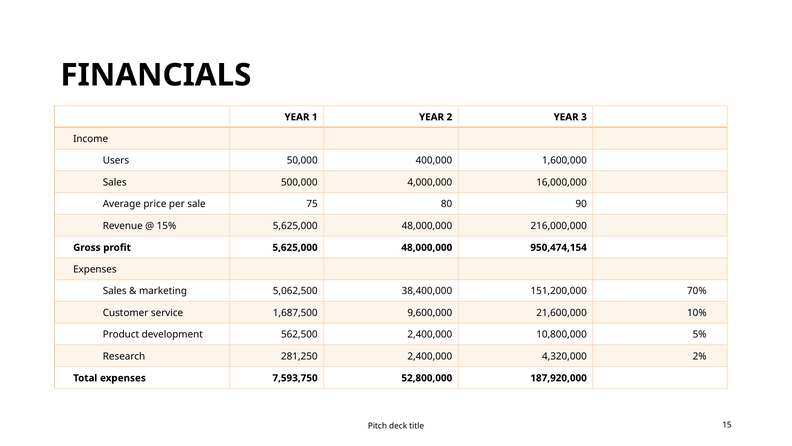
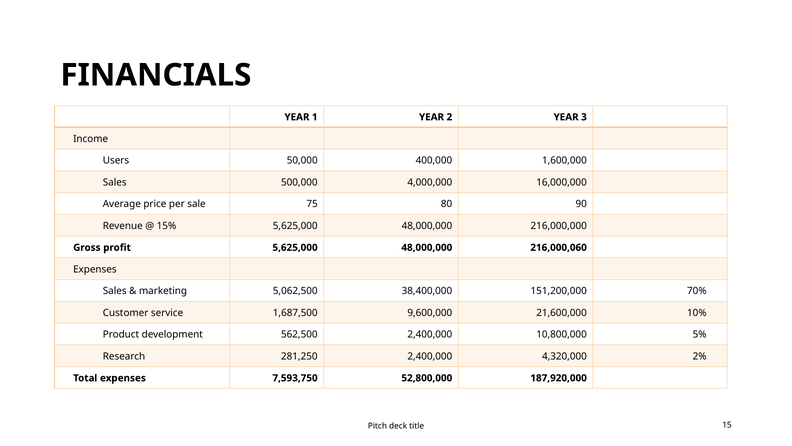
950,474,154: 950,474,154 -> 216,000,060
